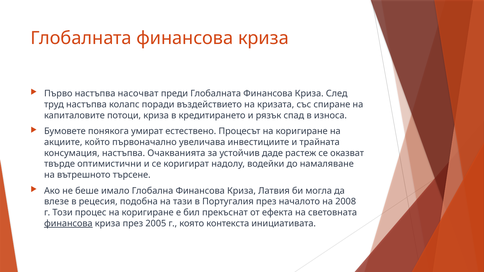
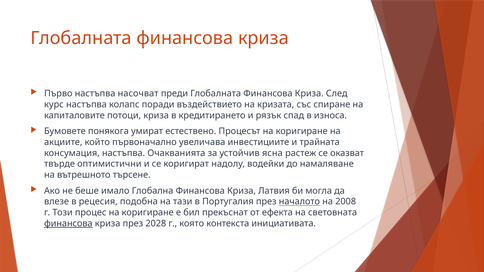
труд: труд -> курс
даде: даде -> ясна
началото underline: none -> present
2005: 2005 -> 2028
